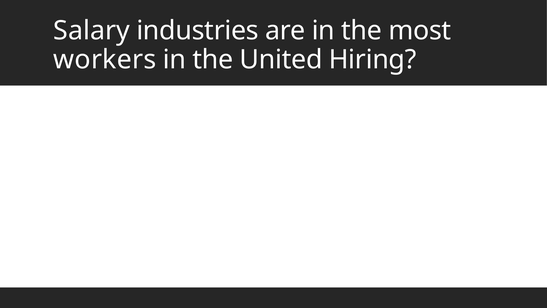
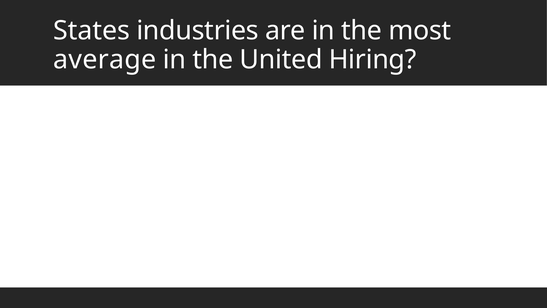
Salary: Salary -> States
workers: workers -> average
